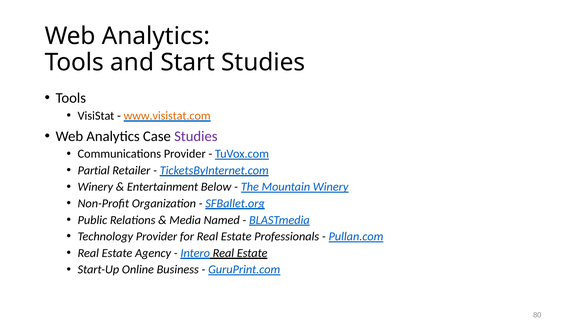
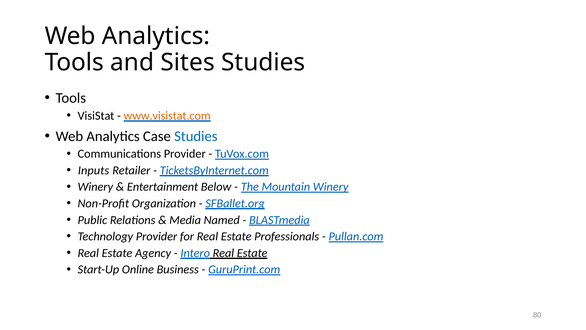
Start: Start -> Sites
Studies at (196, 136) colour: purple -> blue
Partial: Partial -> Inputs
